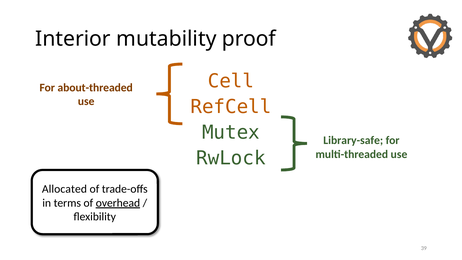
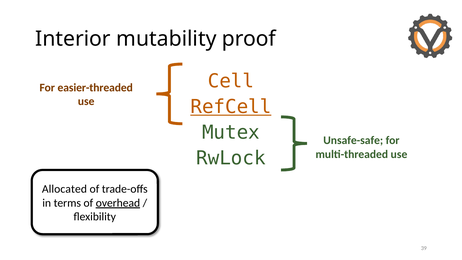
about-threaded: about-threaded -> easier-threaded
RefCell underline: none -> present
Library-safe: Library-safe -> Unsafe-safe
